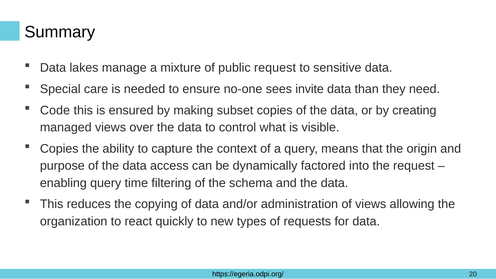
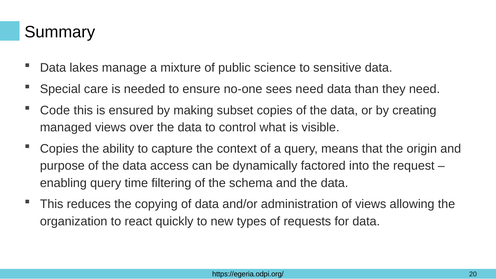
public request: request -> science
sees invite: invite -> need
